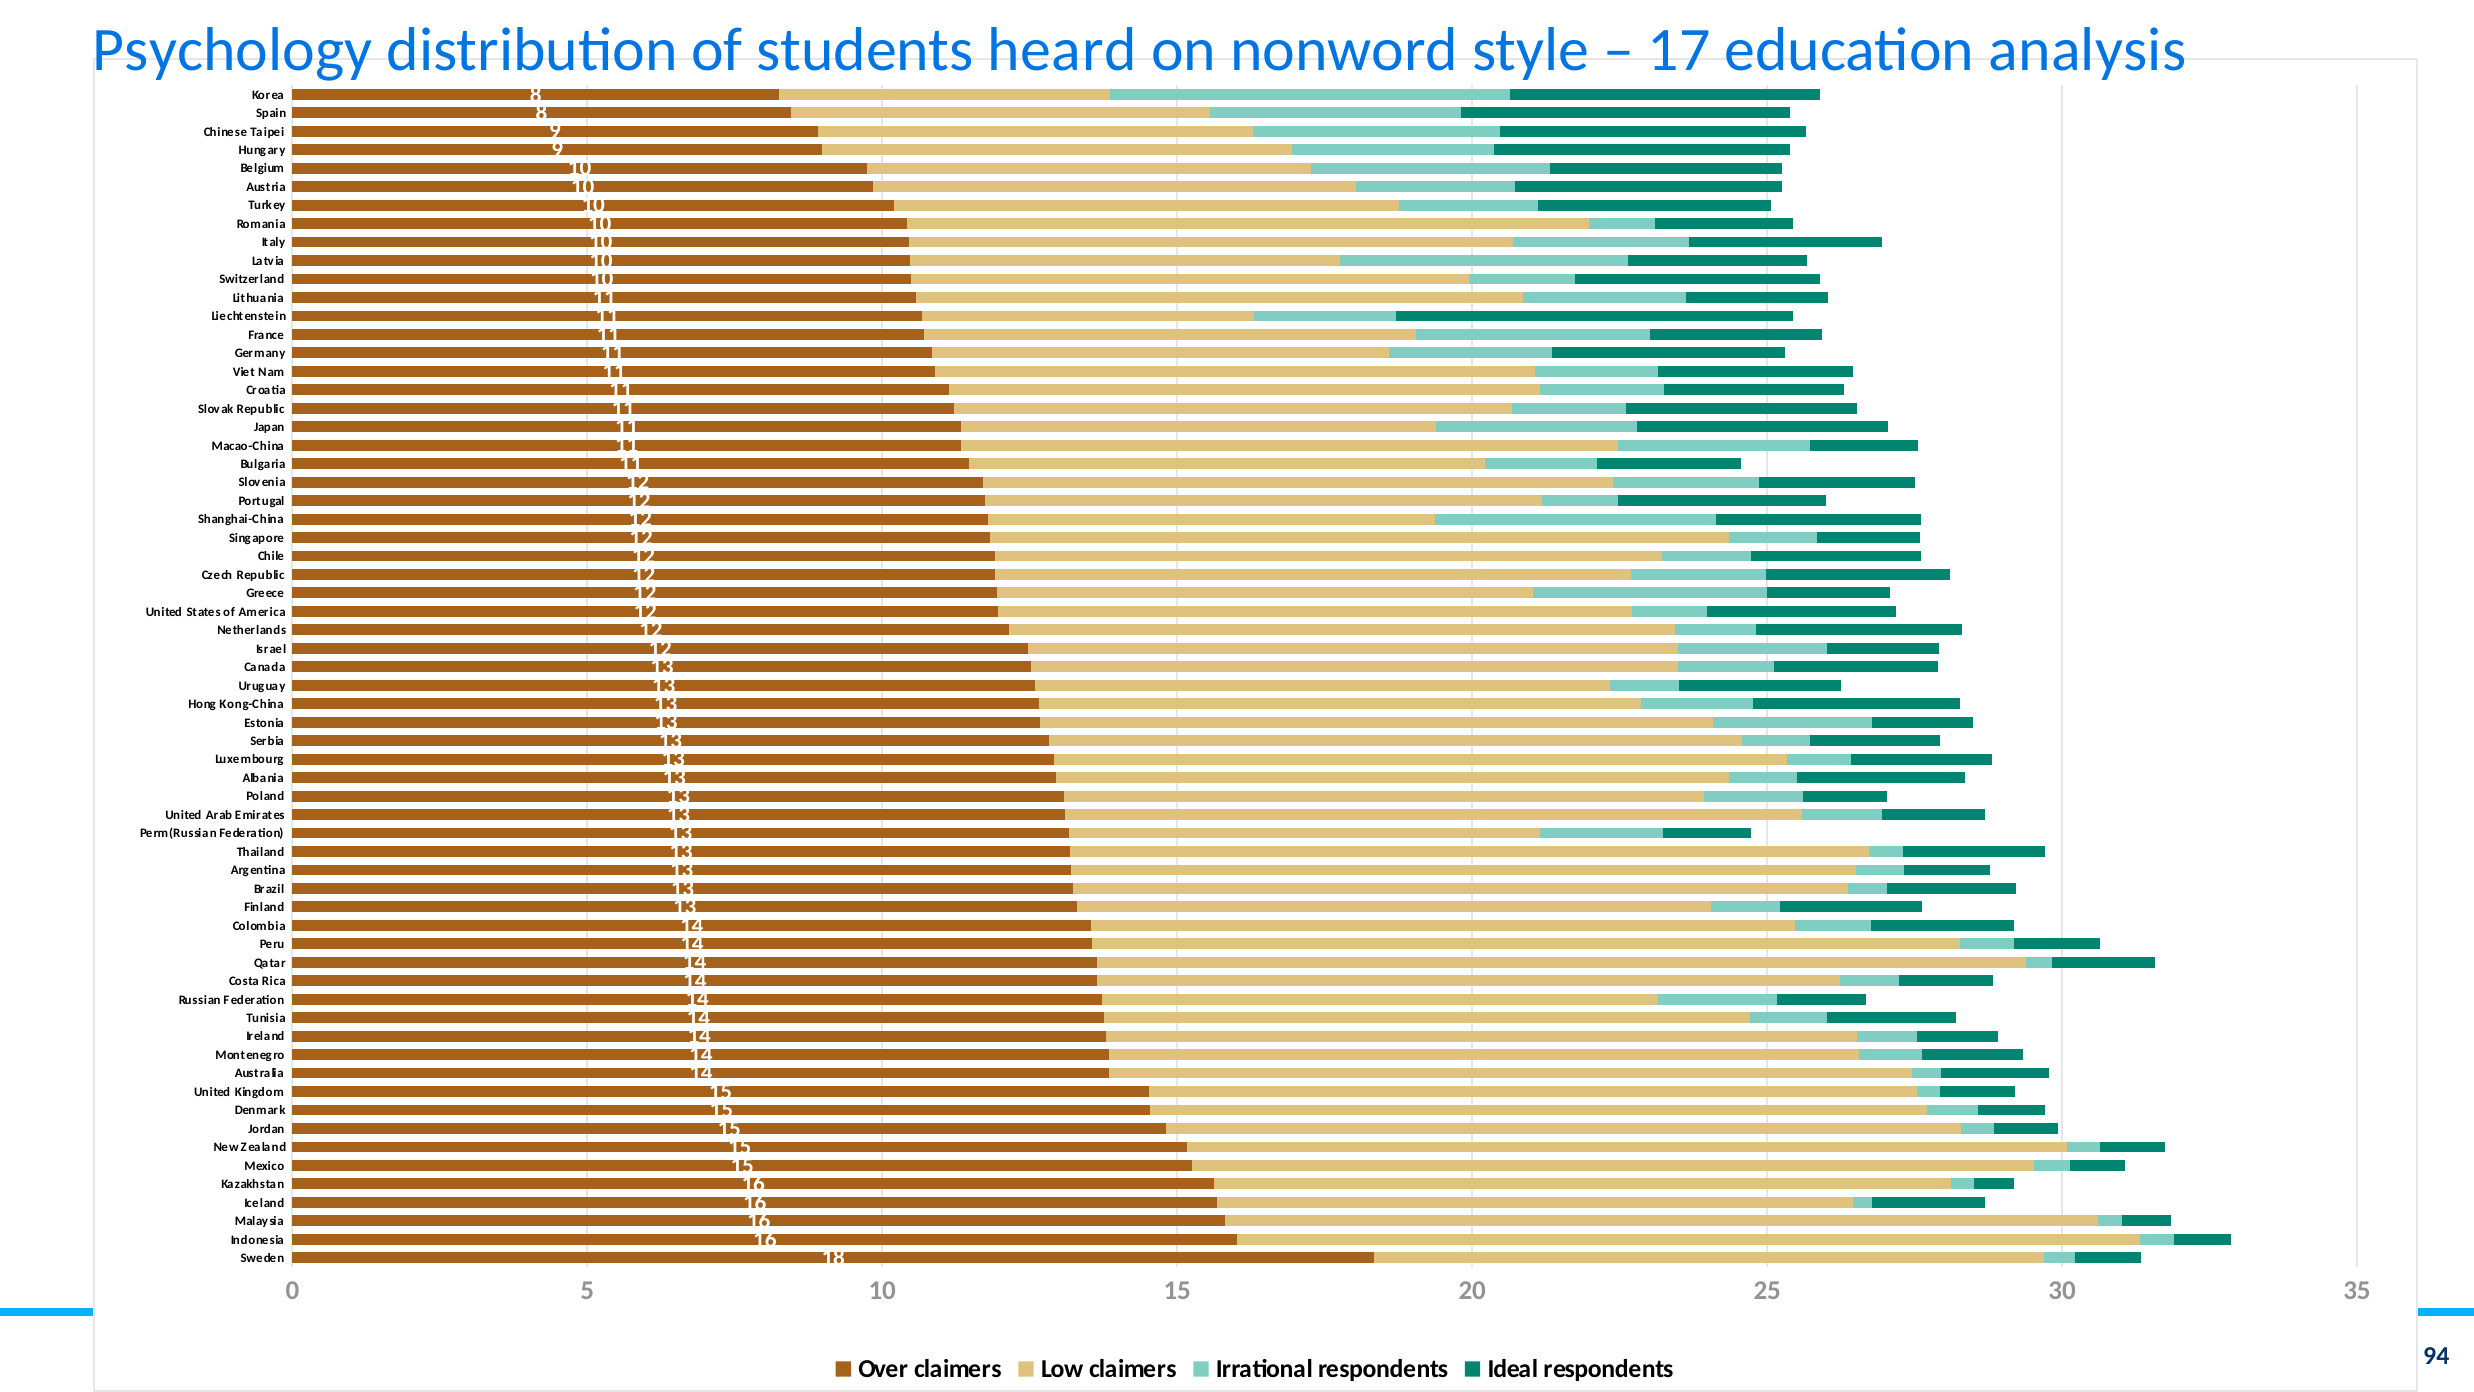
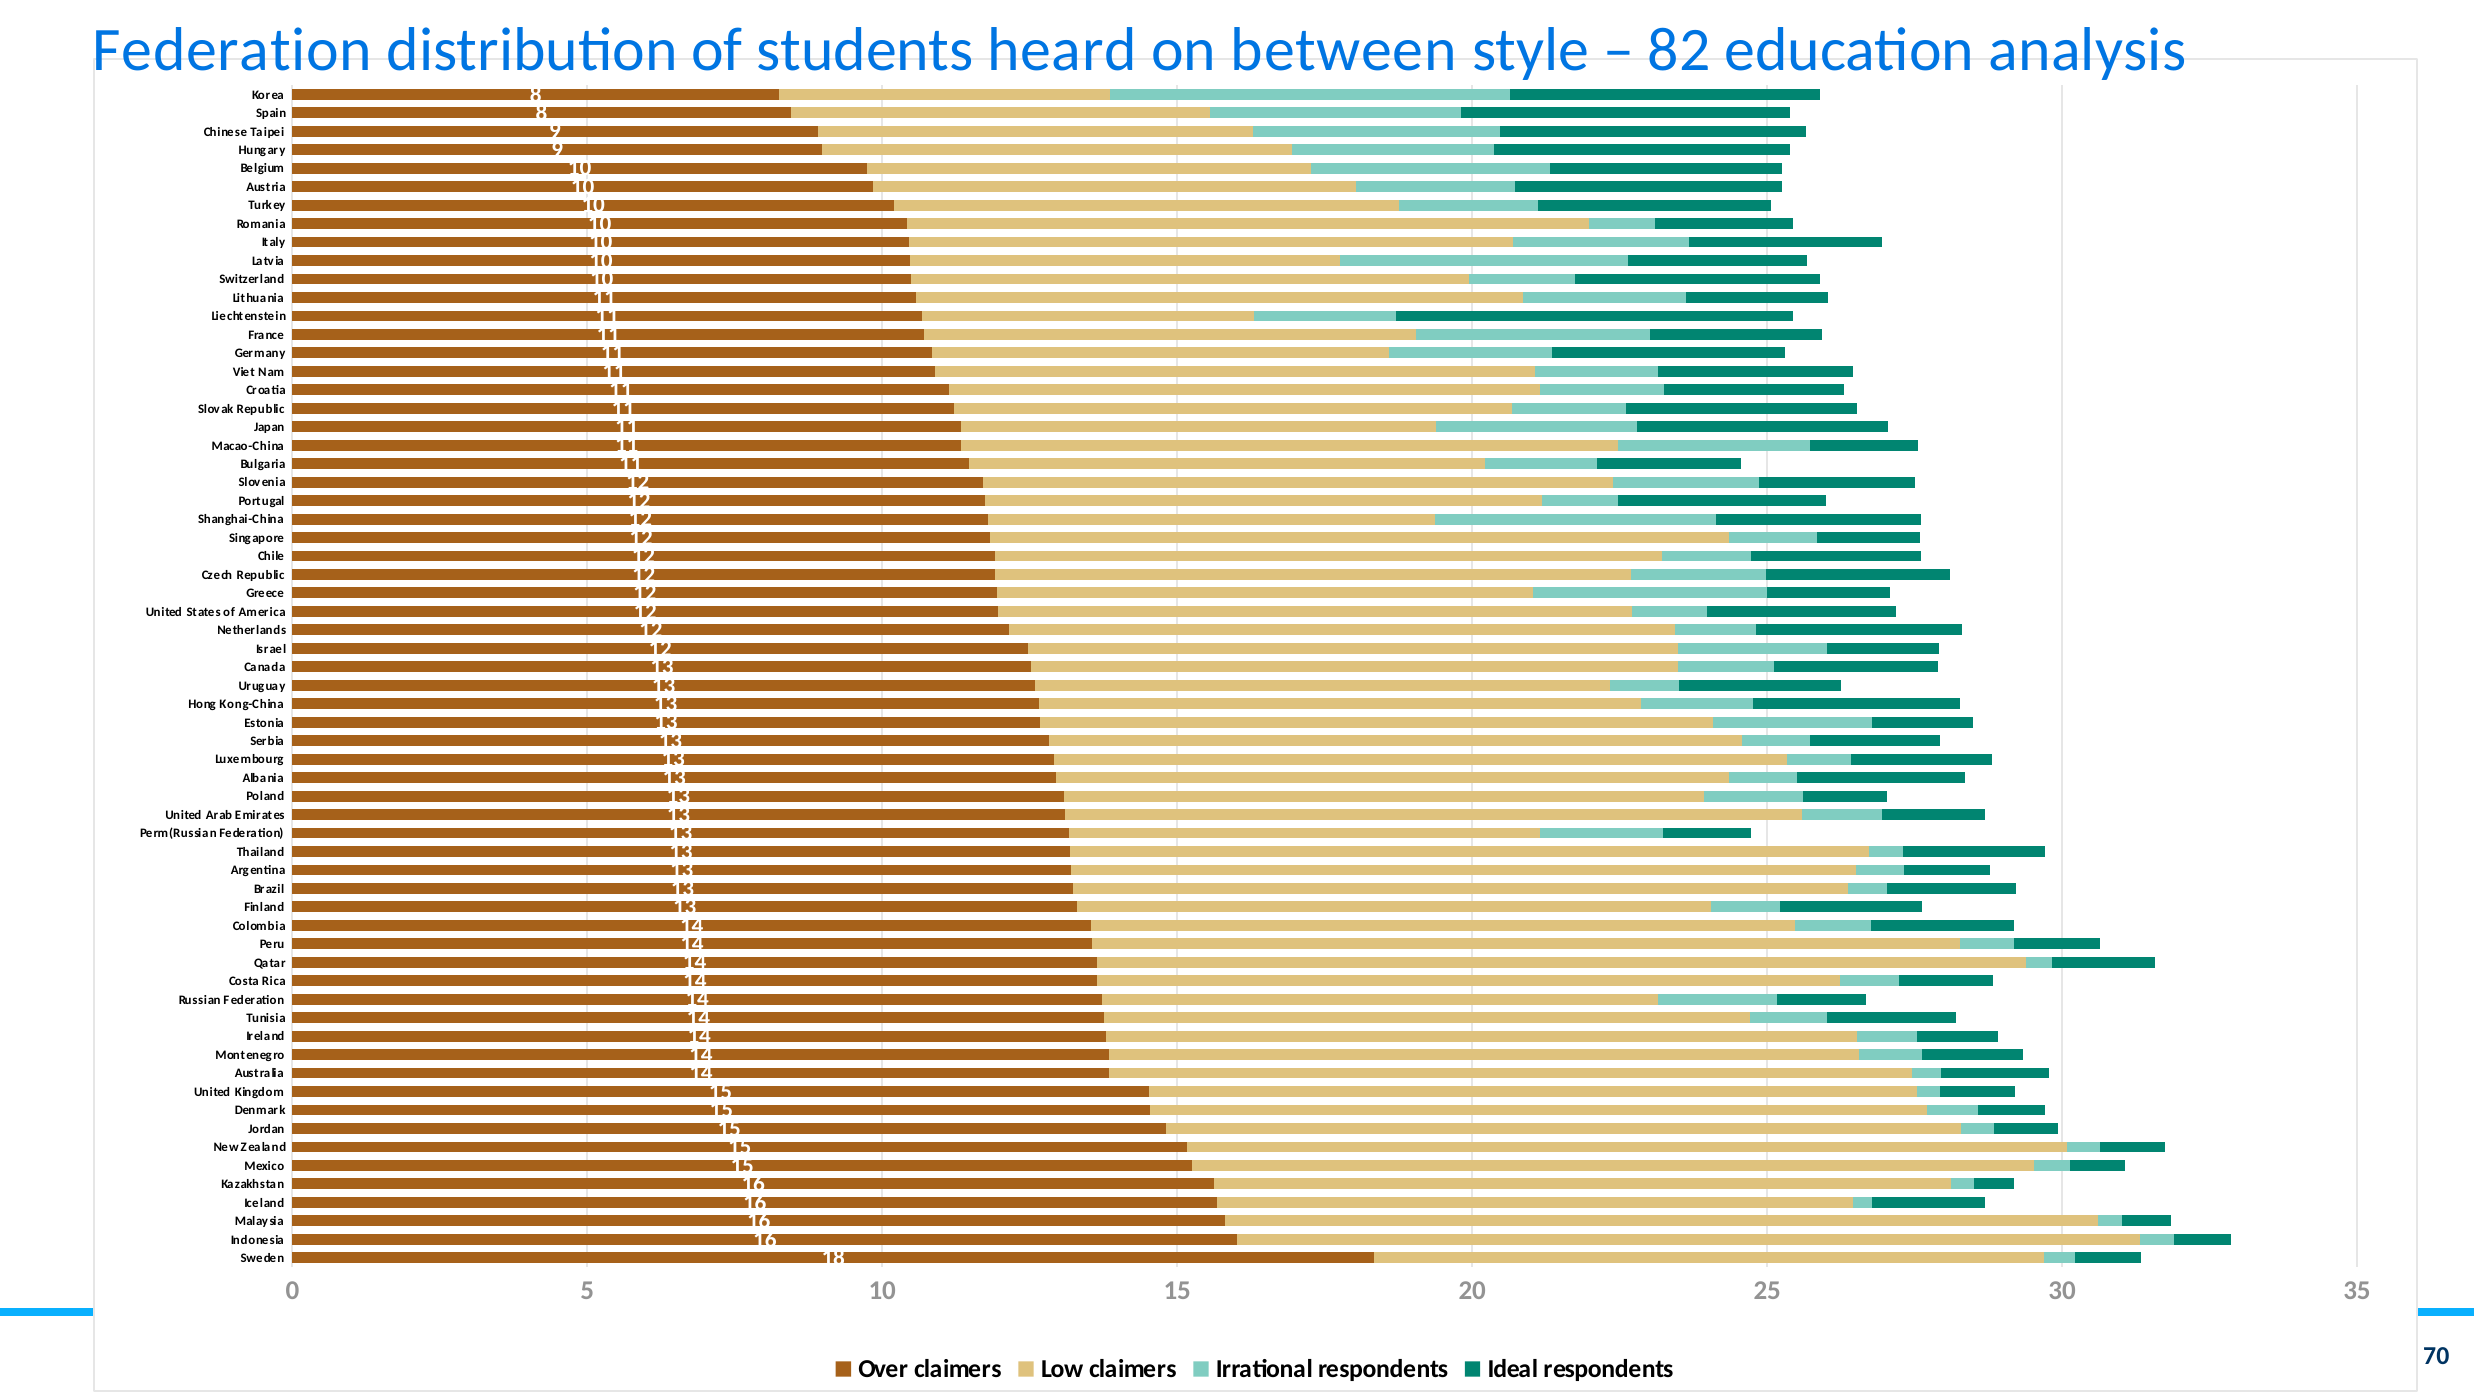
Psychology at (233, 50): Psychology -> Federation
nonword: nonword -> between
17: 17 -> 82
94: 94 -> 70
